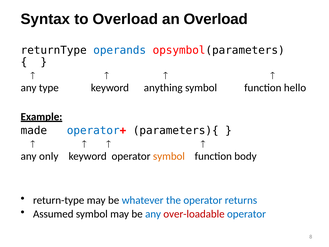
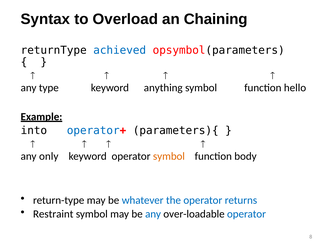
an Overload: Overload -> Chaining
operands: operands -> achieved
made: made -> into
Assumed: Assumed -> Restraint
over-loadable colour: red -> black
